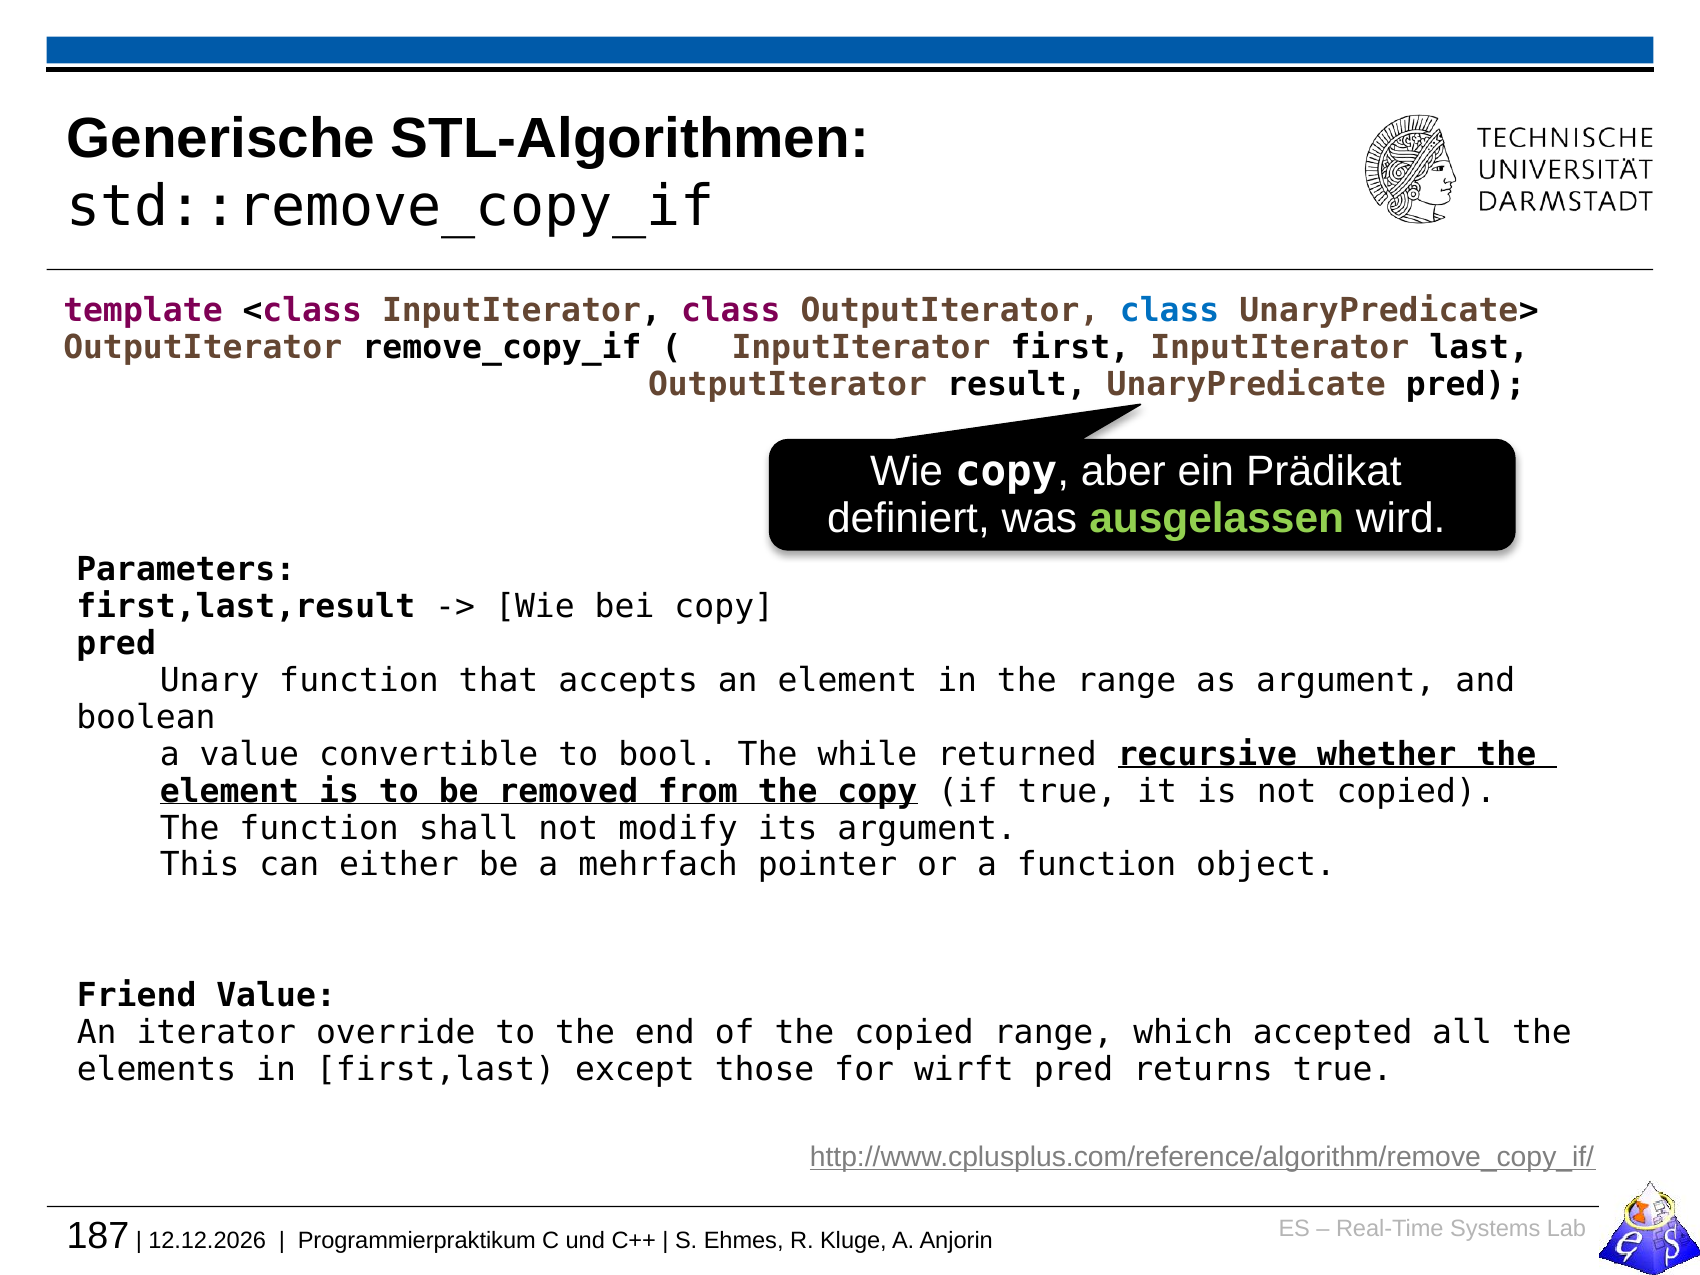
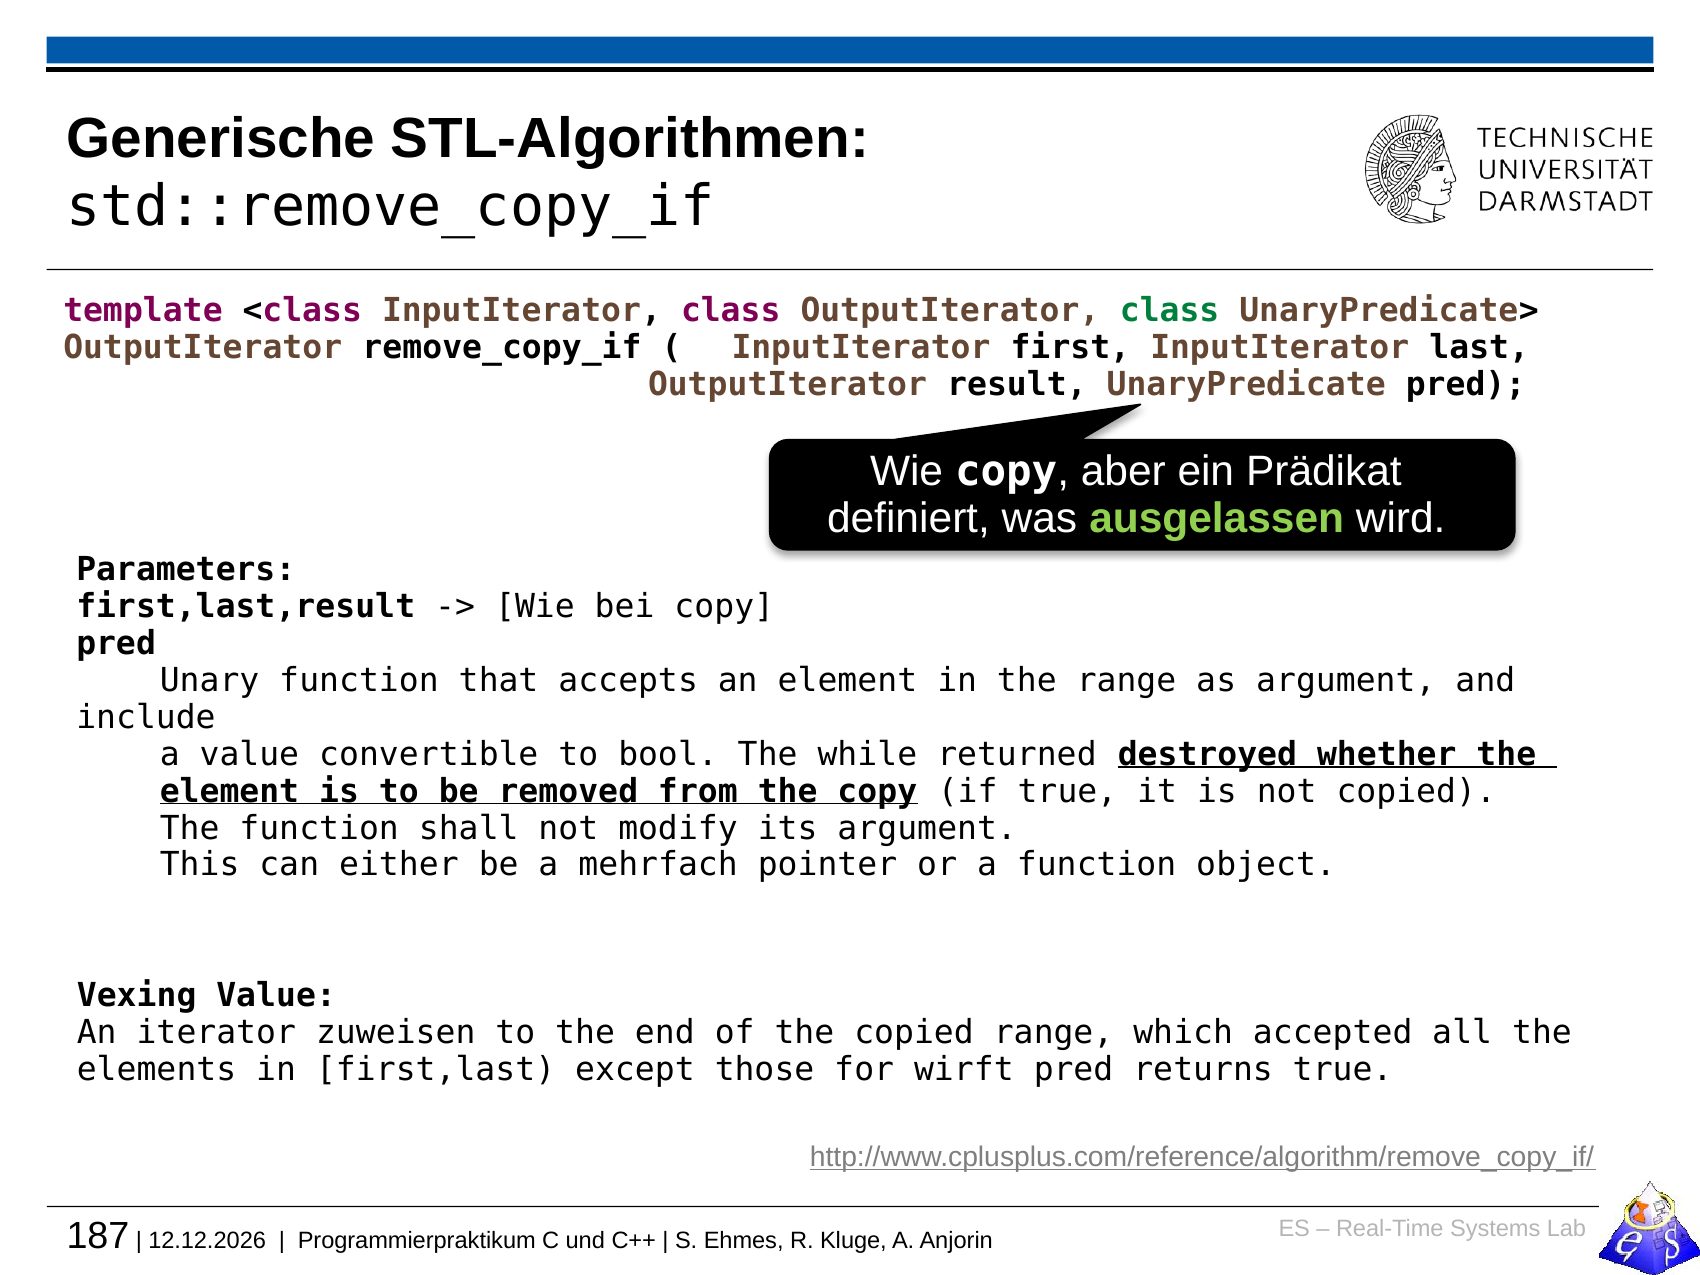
class at (1170, 311) colour: blue -> green
boolean: boolean -> include
recursive: recursive -> destroyed
Friend: Friend -> Vexing
override: override -> zuweisen
